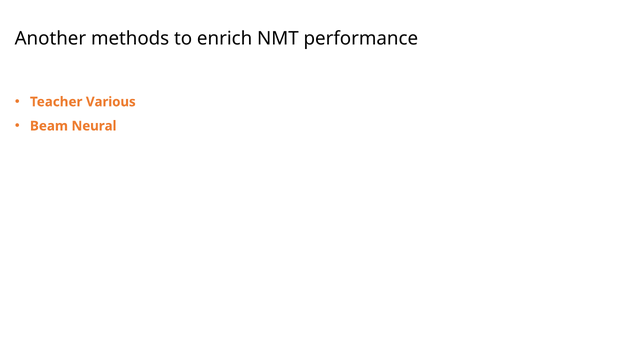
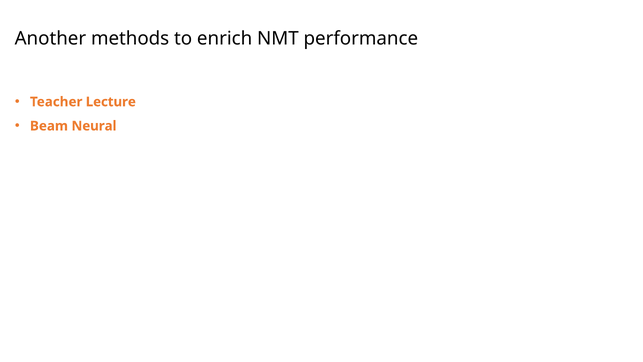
Various: Various -> Lecture
